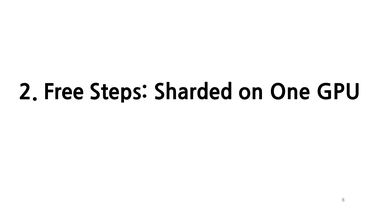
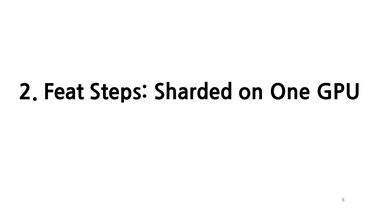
Free: Free -> Feat
